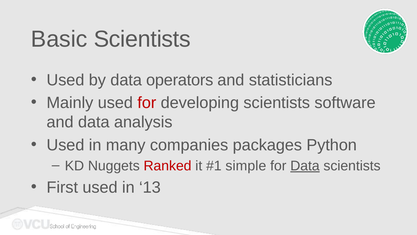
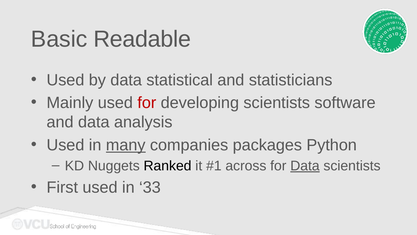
Basic Scientists: Scientists -> Readable
operators: operators -> statistical
many underline: none -> present
Ranked colour: red -> black
simple: simple -> across
13: 13 -> 33
